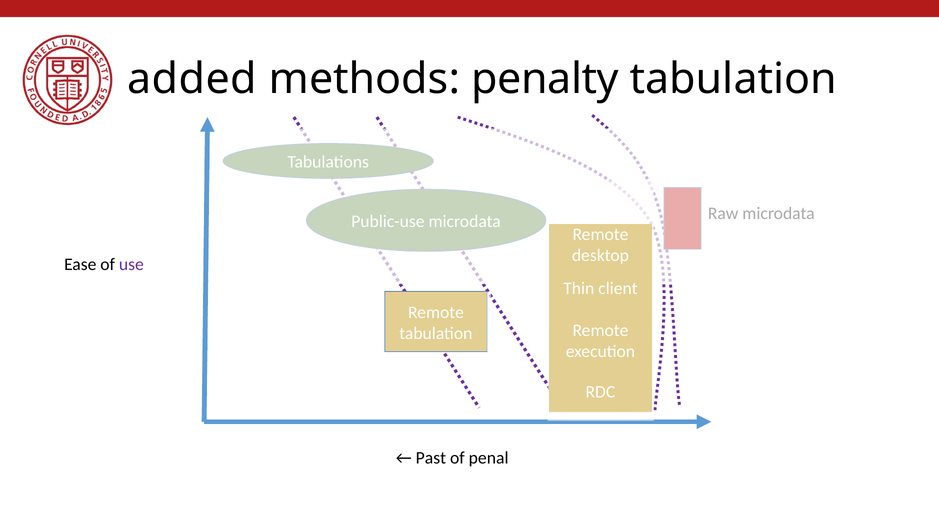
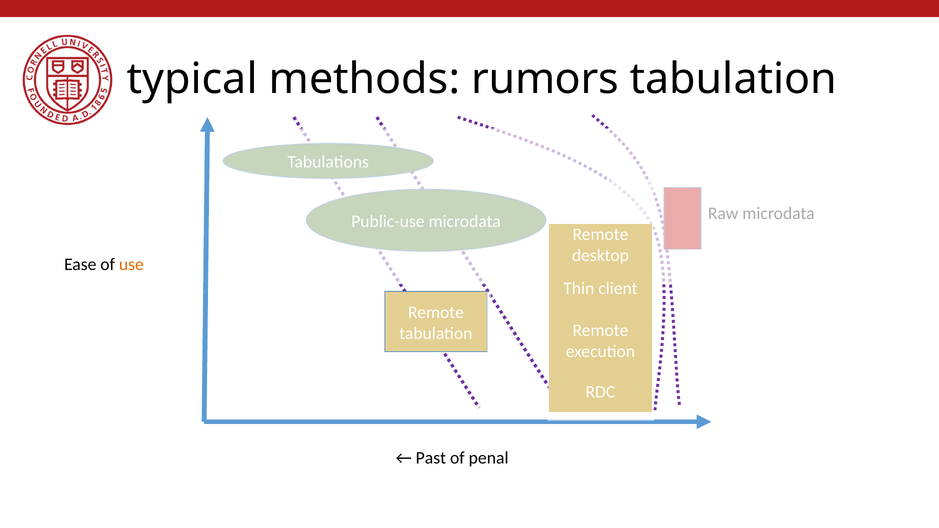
added: added -> typical
penalty: penalty -> rumors
use colour: purple -> orange
